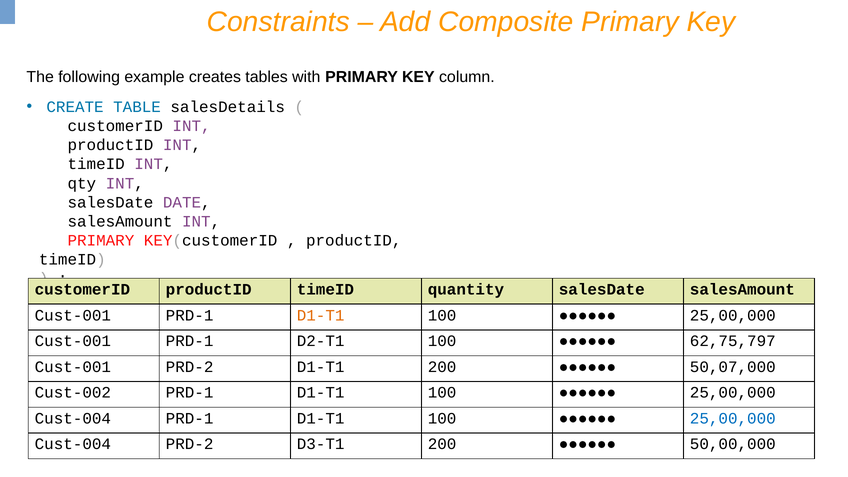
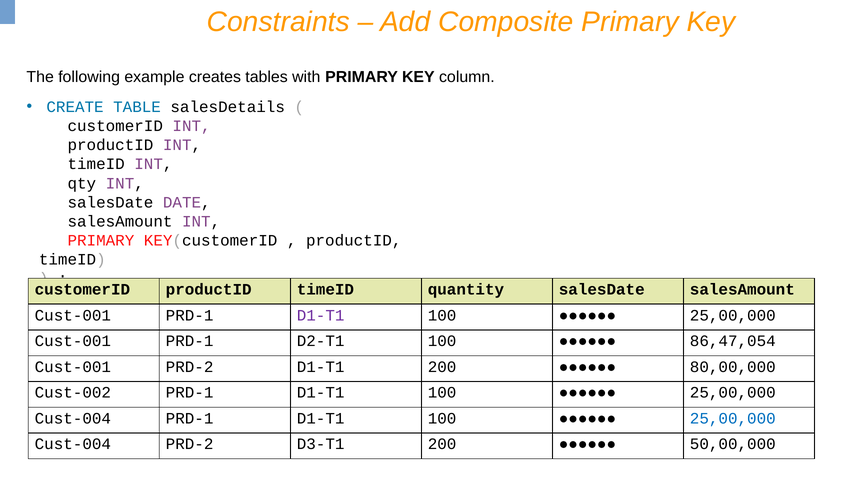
D1-T1 at (321, 315) colour: orange -> purple
62,75,797: 62,75,797 -> 86,47,054
50,07,000: 50,07,000 -> 80,00,000
